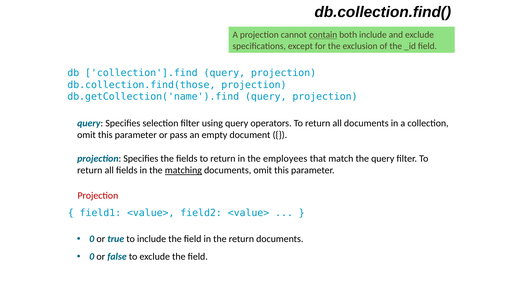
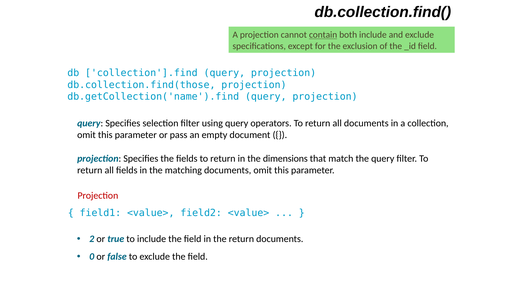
employees: employees -> dimensions
matching underline: present -> none
0 at (92, 239): 0 -> 2
